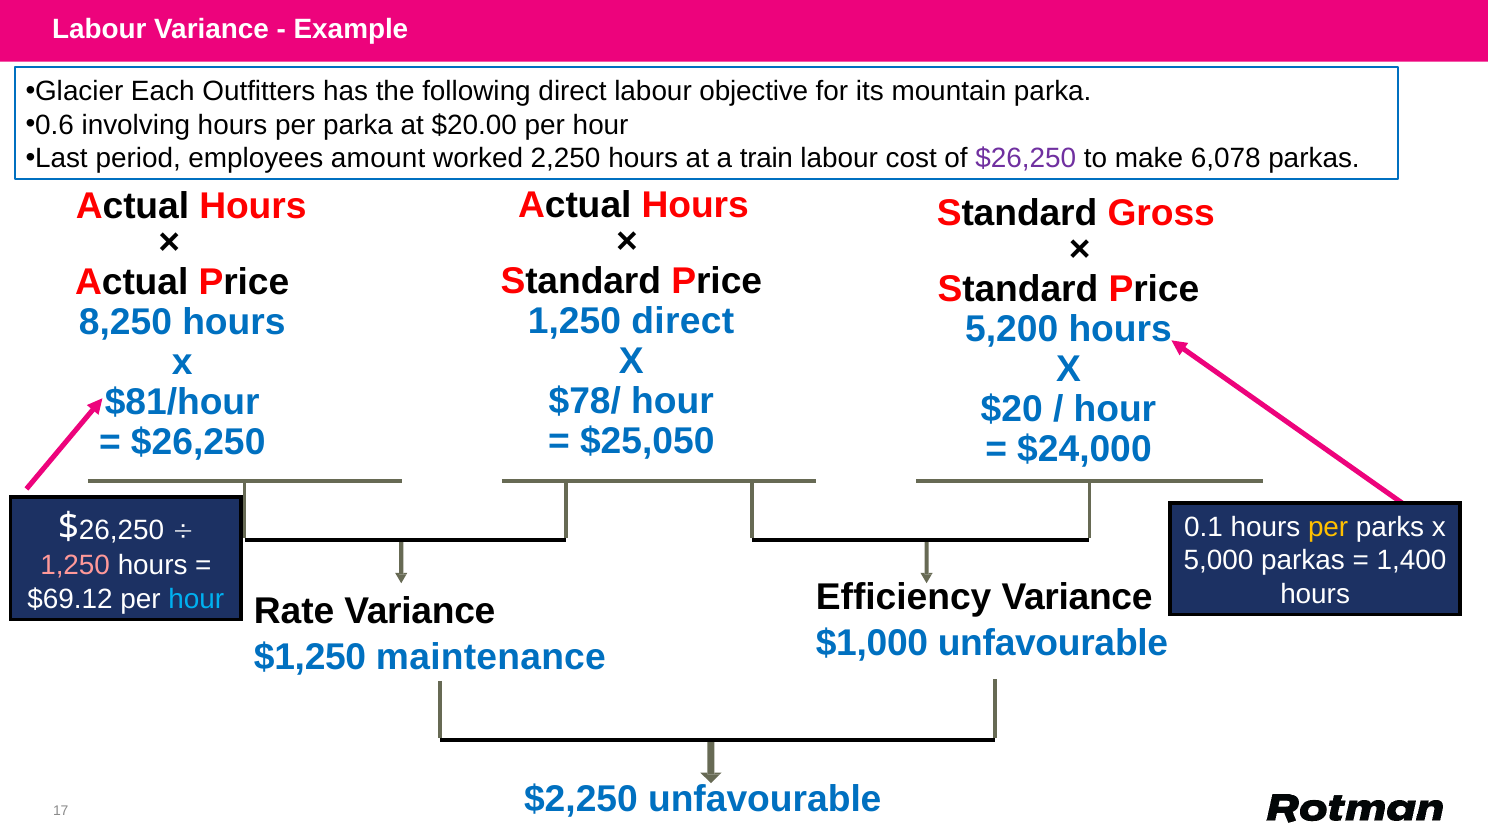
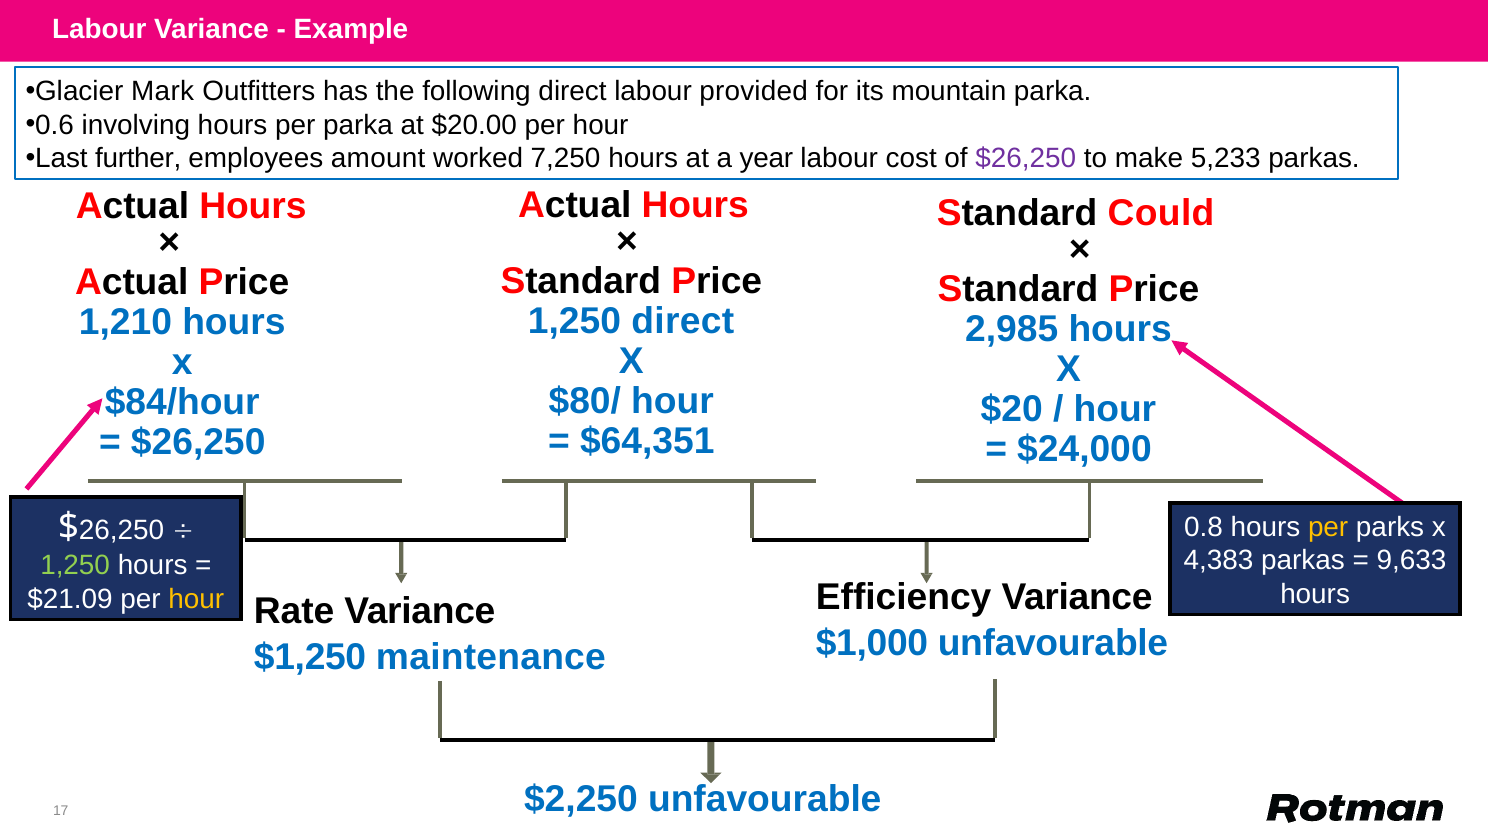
Each: Each -> Mark
objective: objective -> provided
period: period -> further
2,250: 2,250 -> 7,250
train: train -> year
6,078: 6,078 -> 5,233
Gross: Gross -> Could
8,250: 8,250 -> 1,210
5,200: 5,200 -> 2,985
$78/: $78/ -> $80/
$81/hour: $81/hour -> $84/hour
$25,050: $25,050 -> $64,351
0.1: 0.1 -> 0.8
5,000: 5,000 -> 4,383
1,400: 1,400 -> 9,633
1,250 at (75, 566) colour: pink -> light green
$69.12: $69.12 -> $21.09
hour at (196, 599) colour: light blue -> yellow
